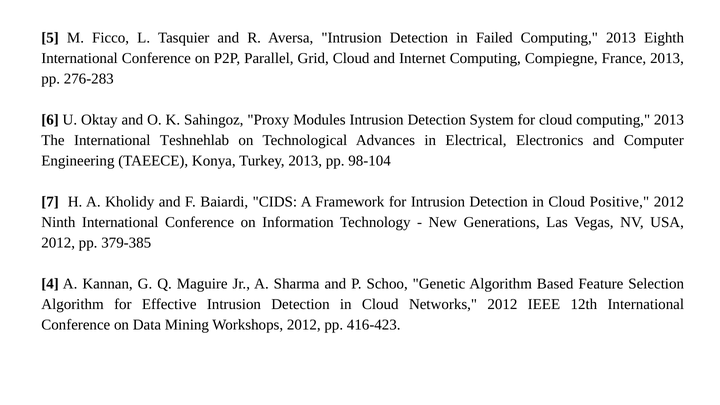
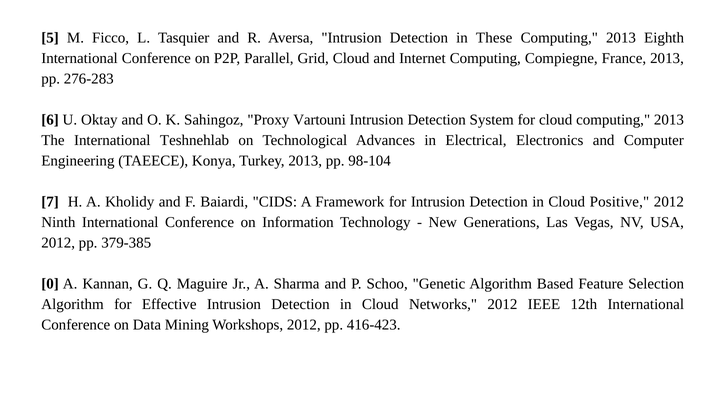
Failed: Failed -> These
Modules: Modules -> Vartouni
4: 4 -> 0
